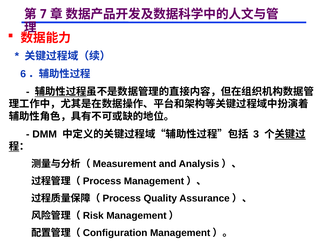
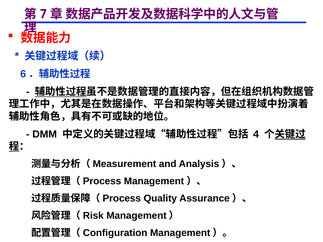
3: 3 -> 4
